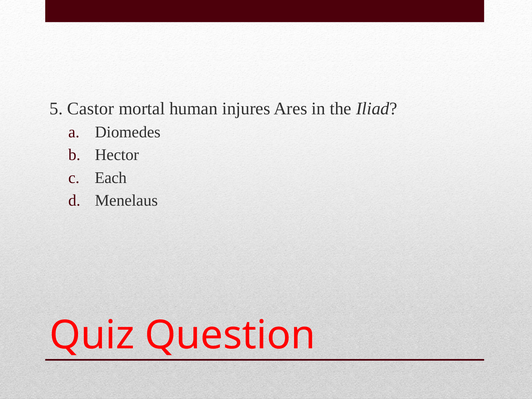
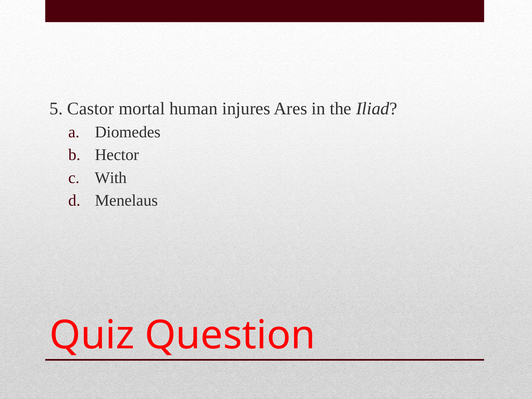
Each: Each -> With
